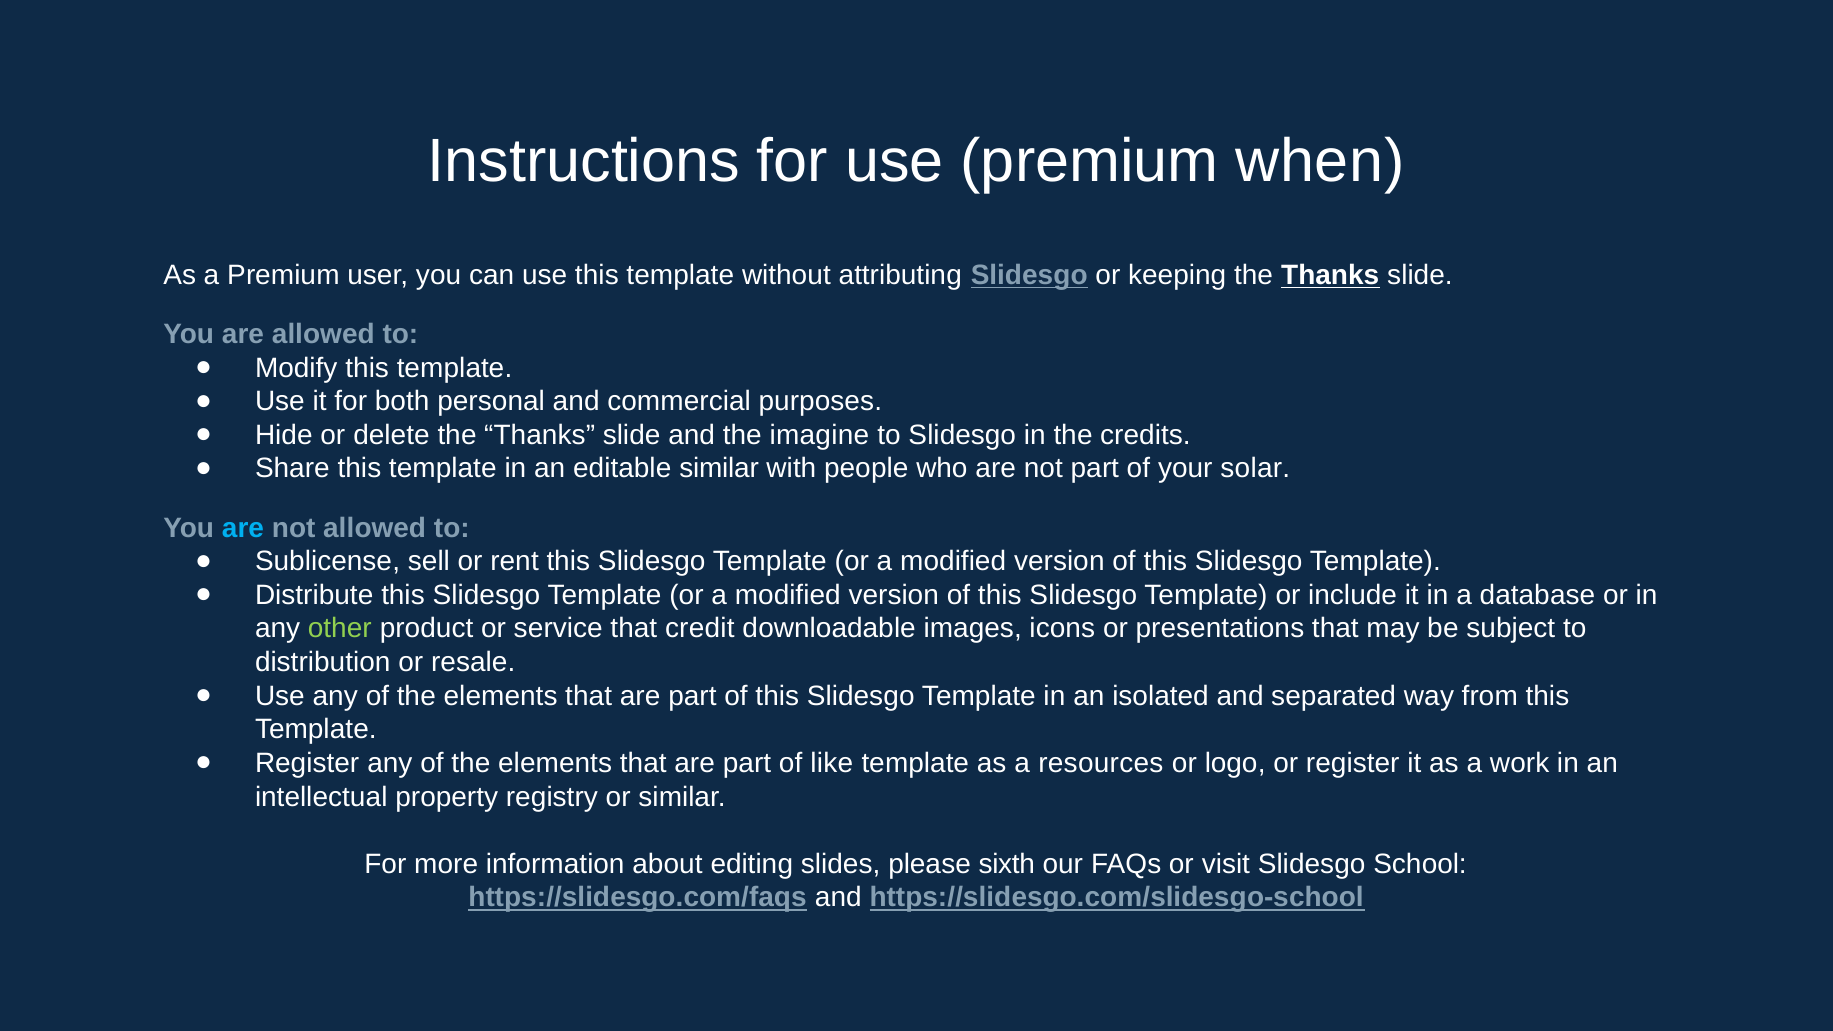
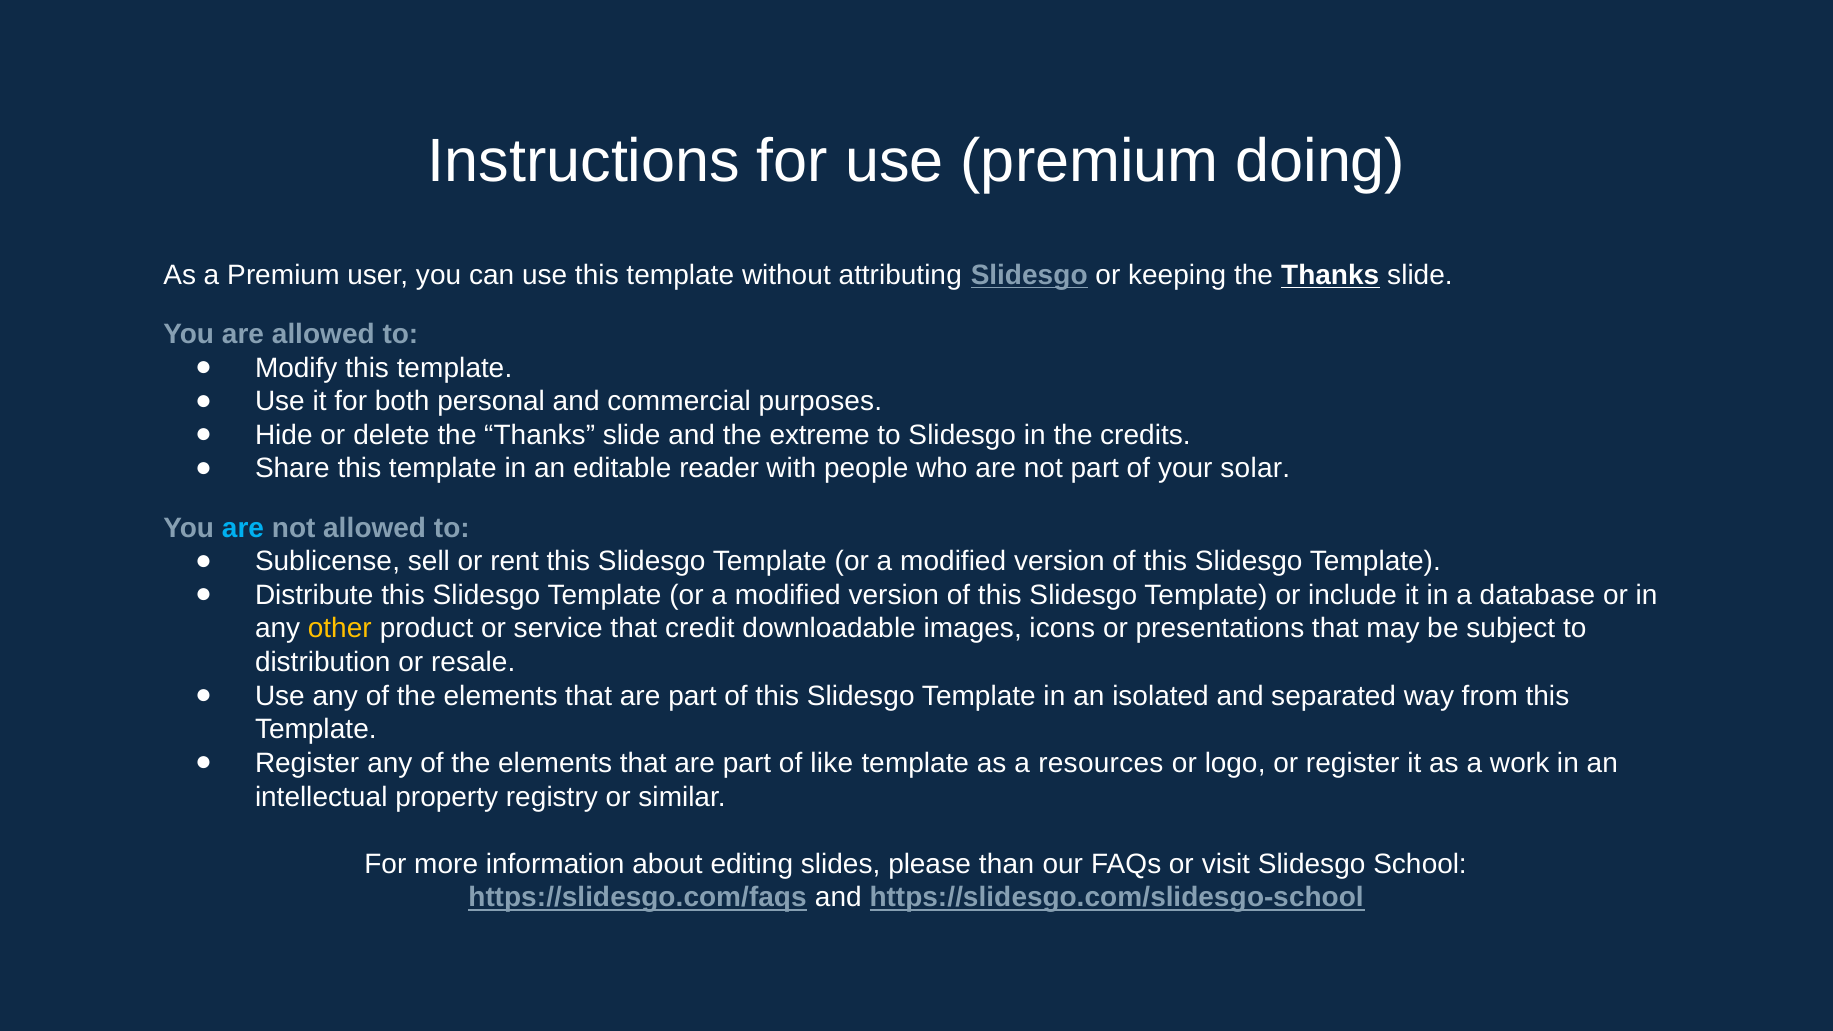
when: when -> doing
imagine: imagine -> extreme
editable similar: similar -> reader
other colour: light green -> yellow
sixth: sixth -> than
